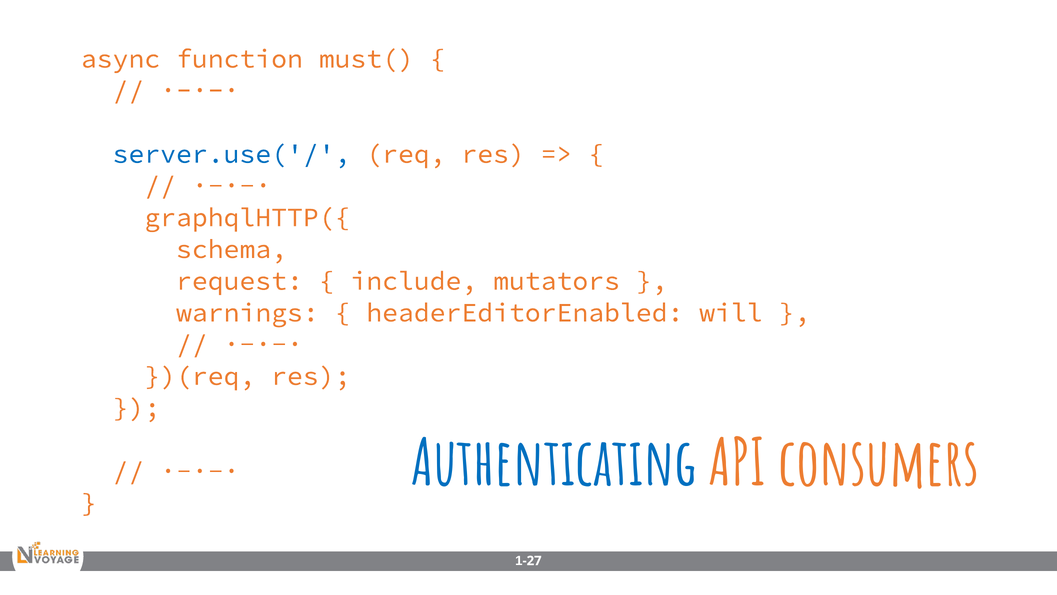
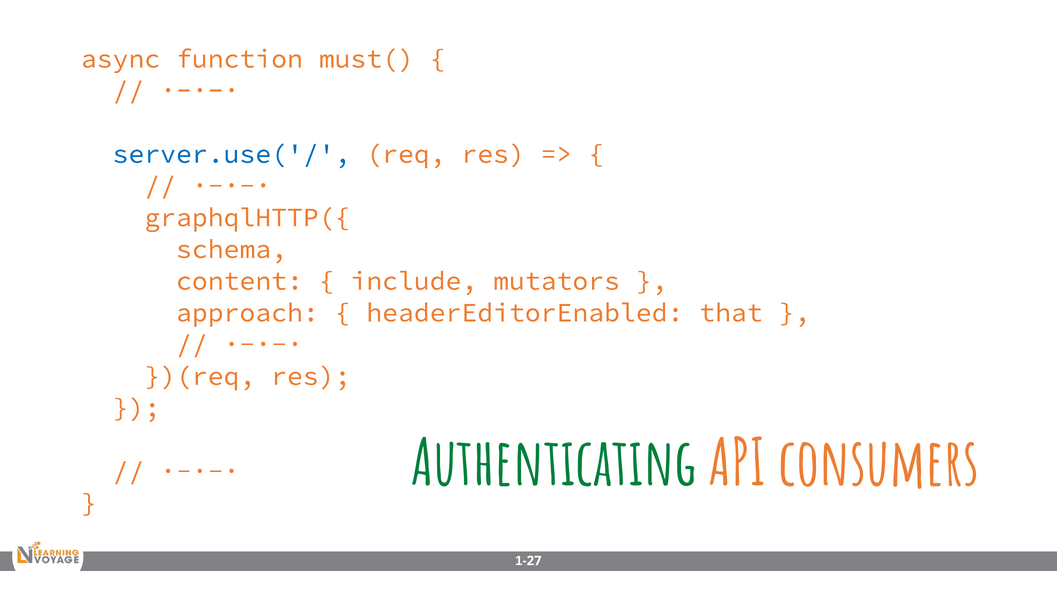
request: request -> content
warnings: warnings -> approach
will: will -> that
Authenticating colour: blue -> green
